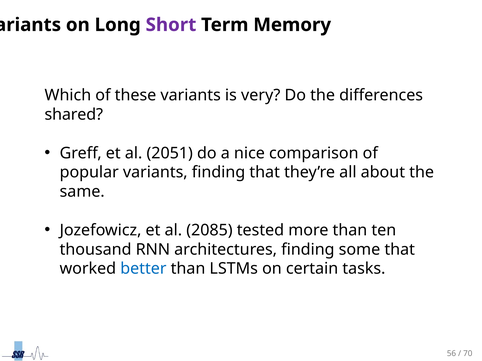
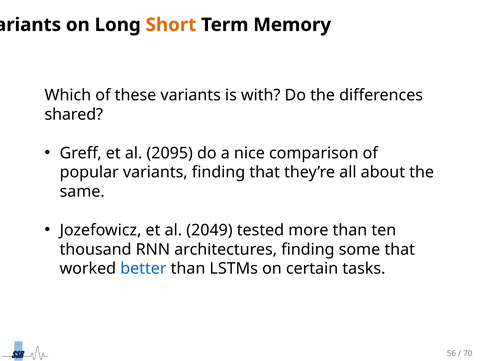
Short colour: purple -> orange
very: very -> with
2051: 2051 -> 2095
2085: 2085 -> 2049
